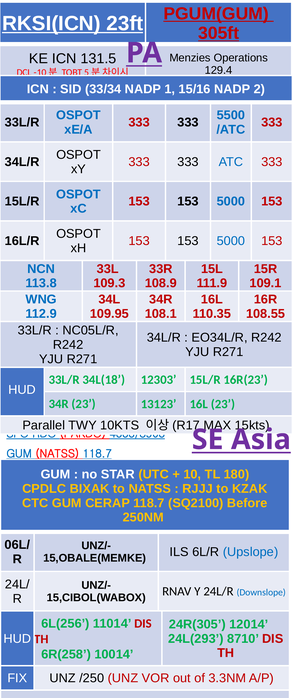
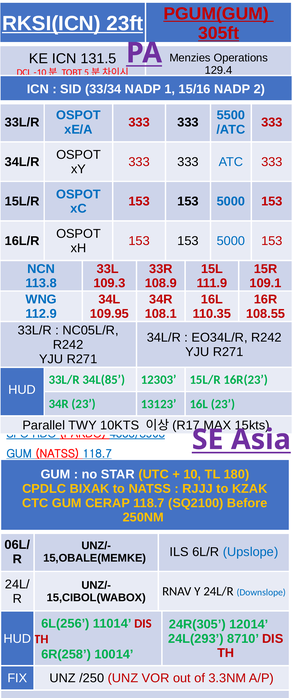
34L(18: 34L(18 -> 34L(85
